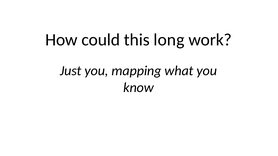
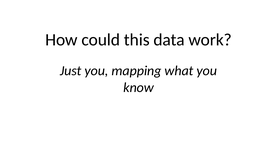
long: long -> data
